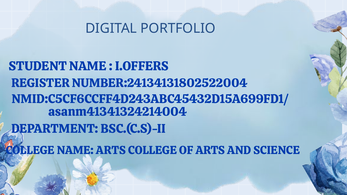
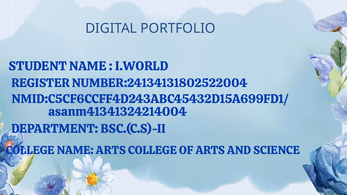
I.OFFERS: I.OFFERS -> I.WORLD
